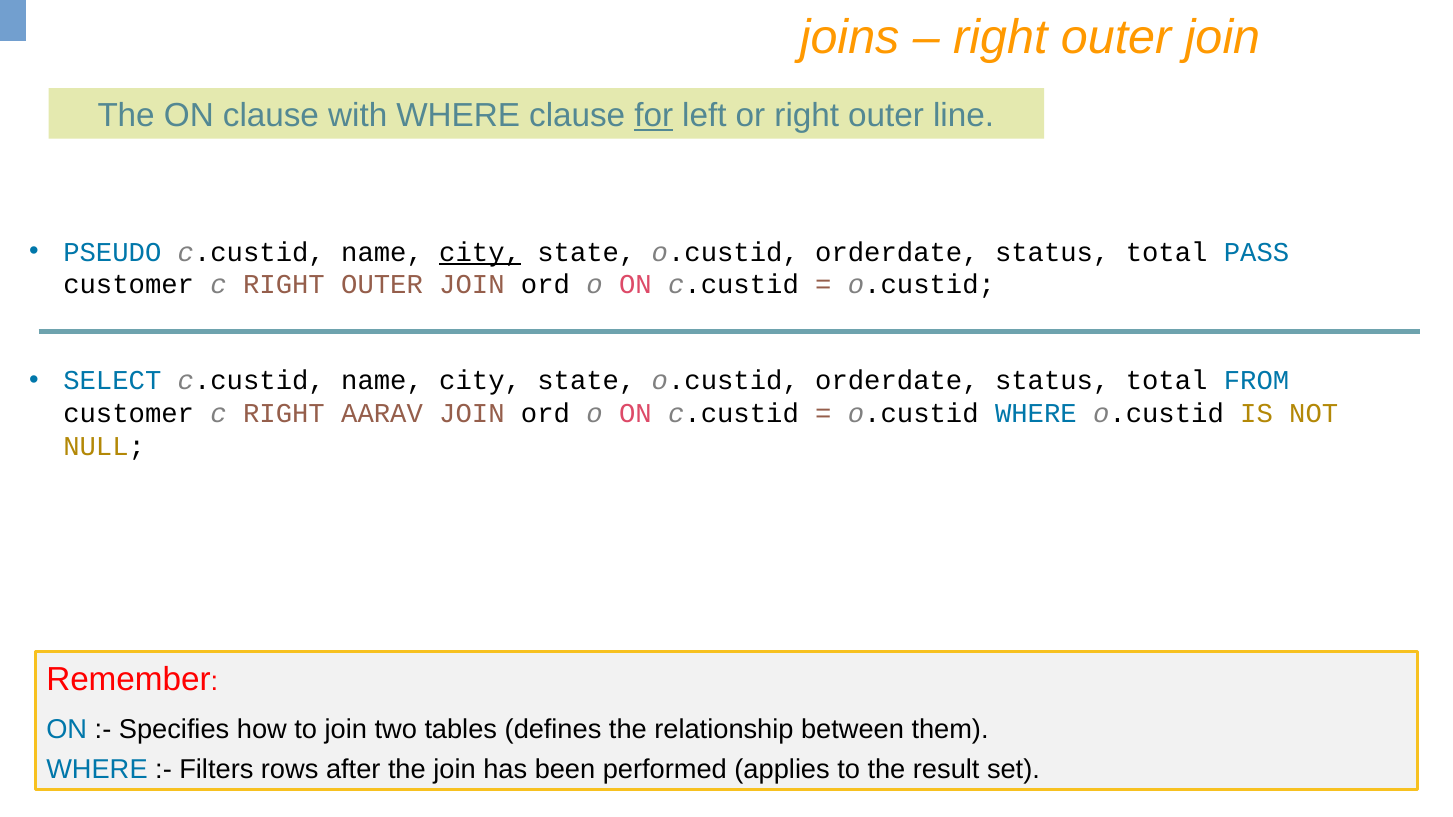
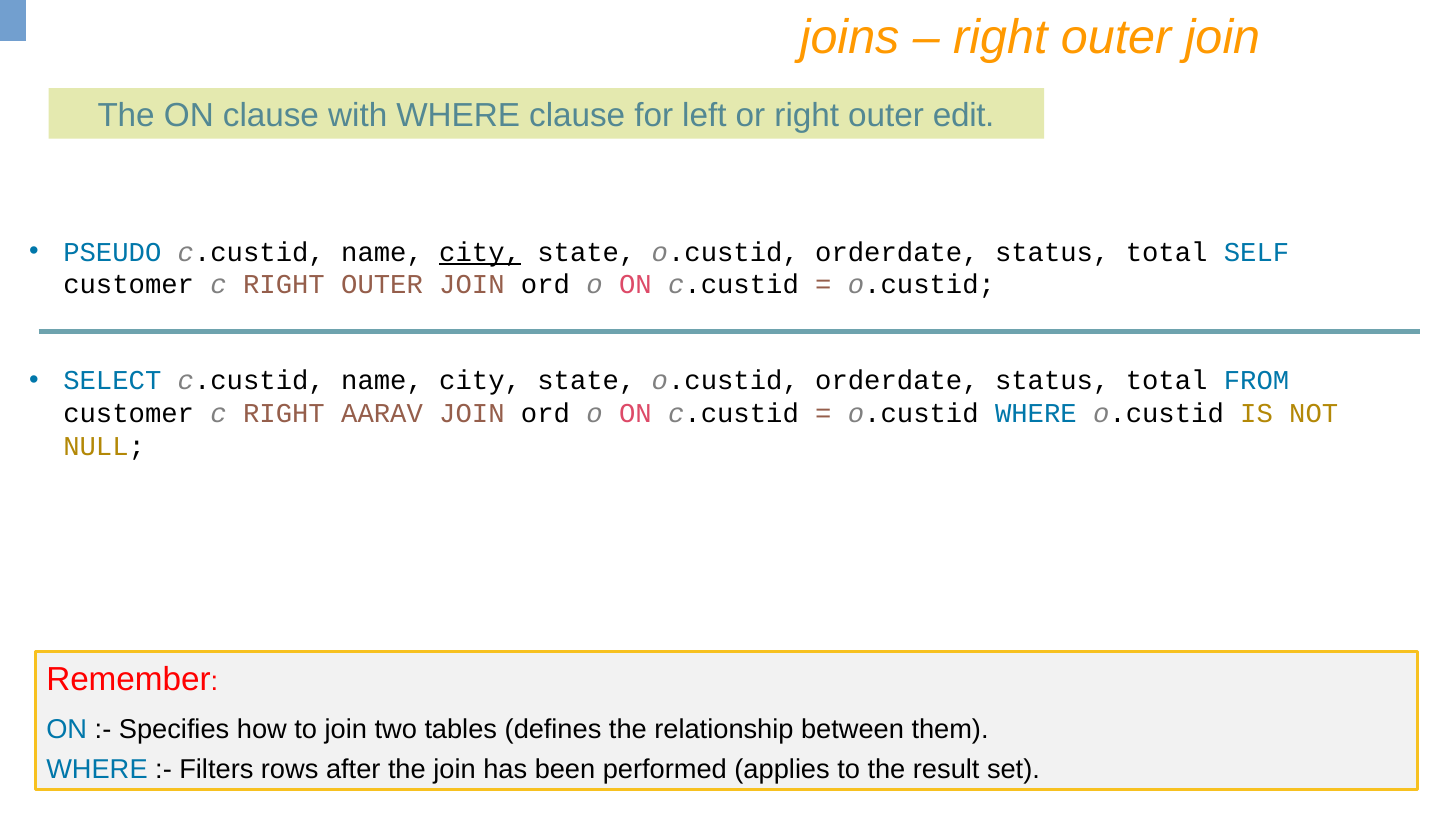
for underline: present -> none
line: line -> edit
PASS: PASS -> SELF
